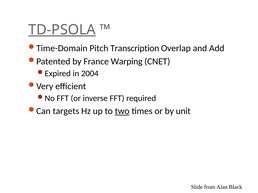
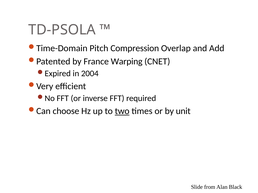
TD-PSOLA underline: present -> none
Transcription: Transcription -> Compression
targets: targets -> choose
